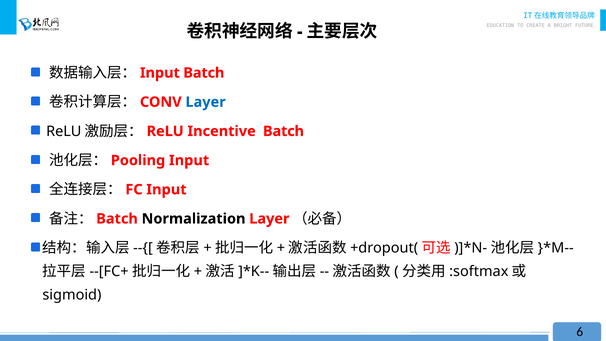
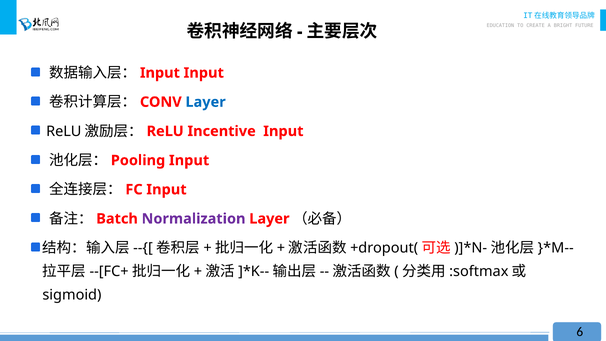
Batch at (204, 73): Batch -> Input
Incentive Batch: Batch -> Input
Normalization colour: black -> purple
